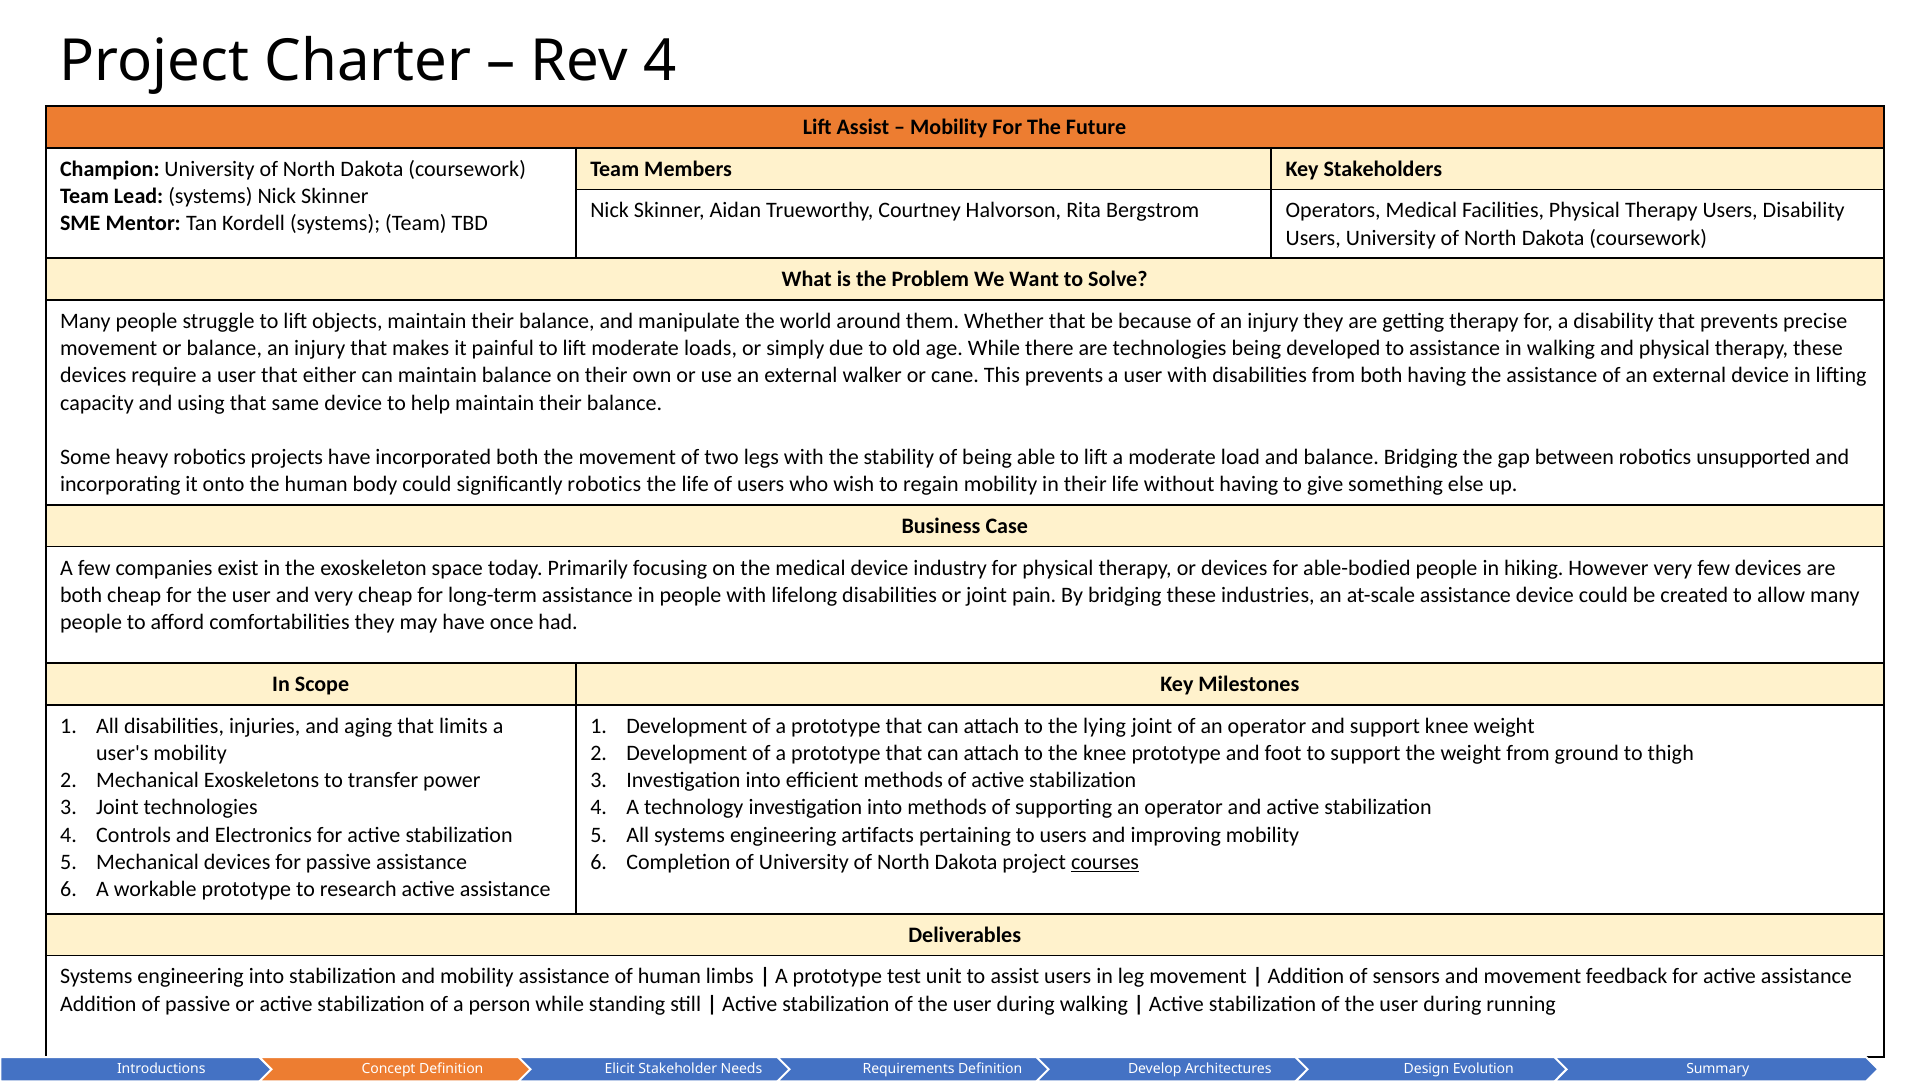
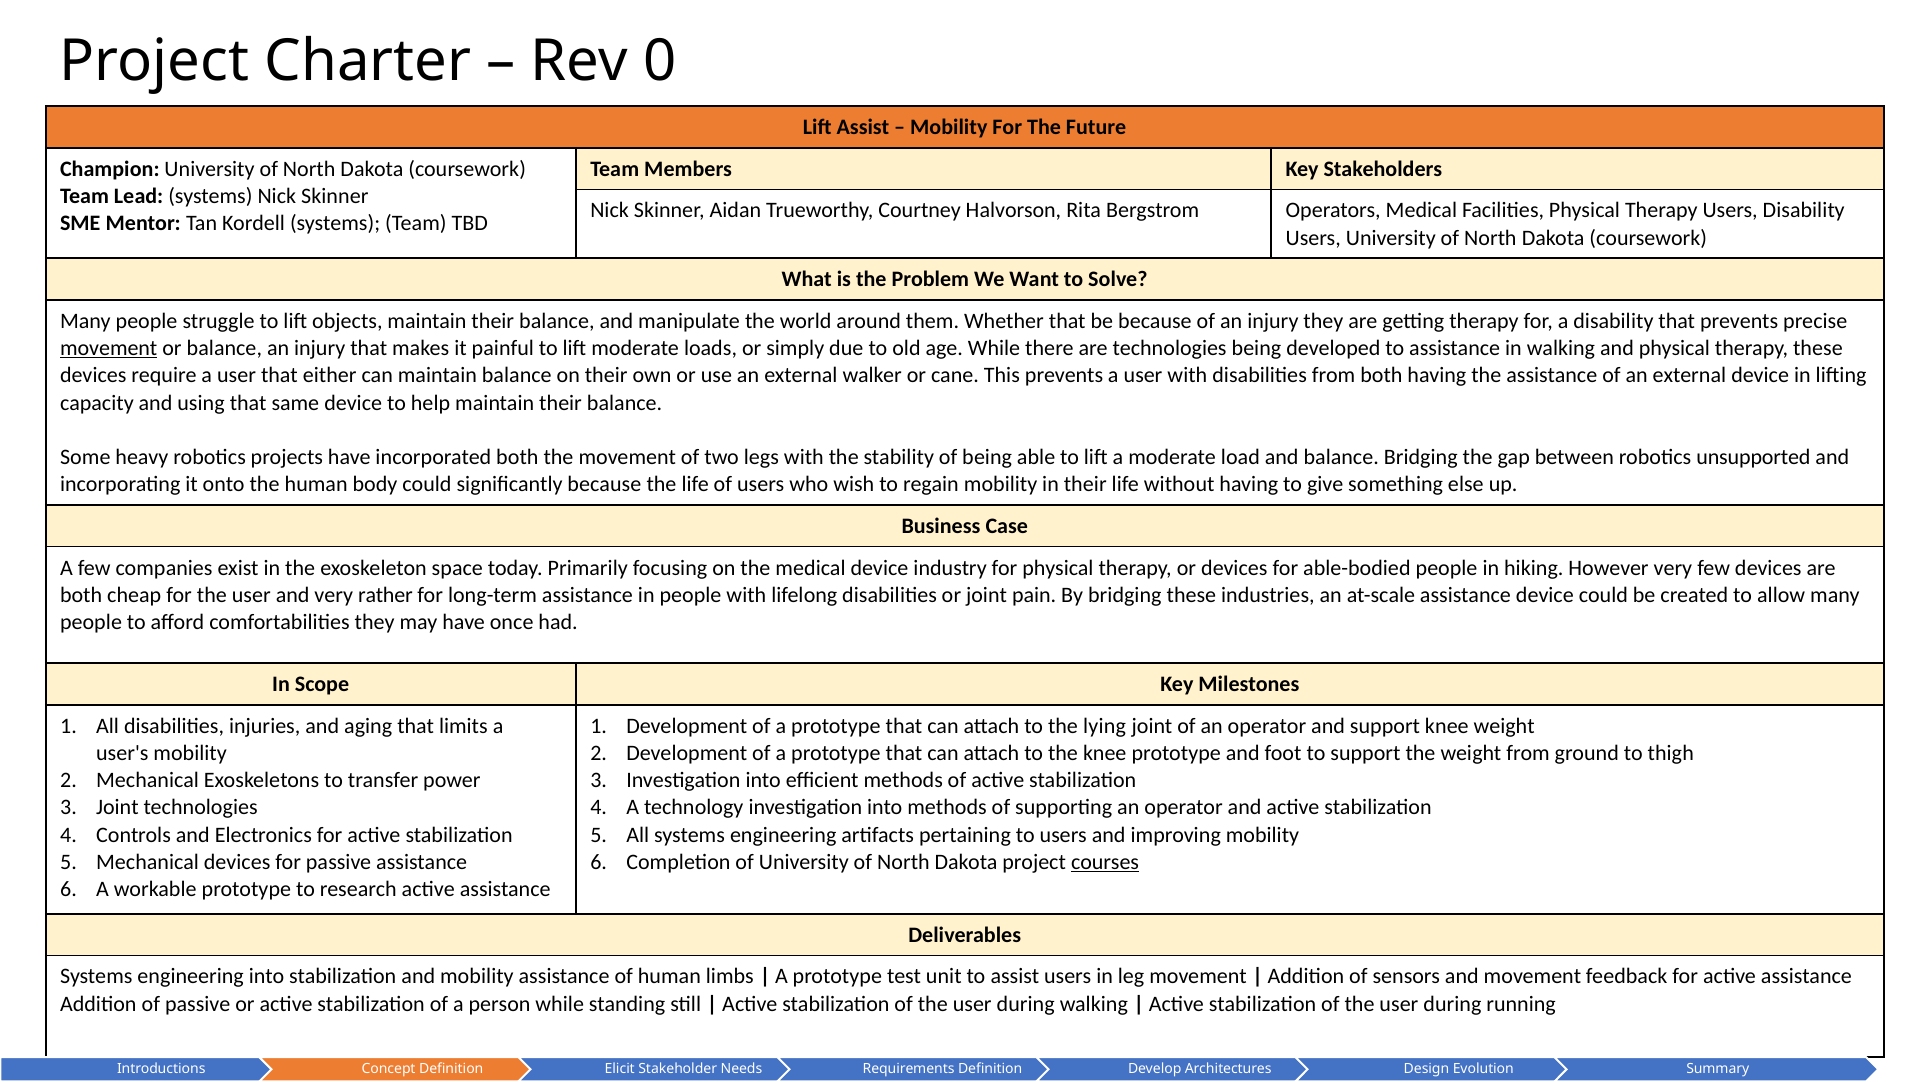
Rev 4: 4 -> 0
movement at (109, 348) underline: none -> present
significantly robotics: robotics -> because
very cheap: cheap -> rather
